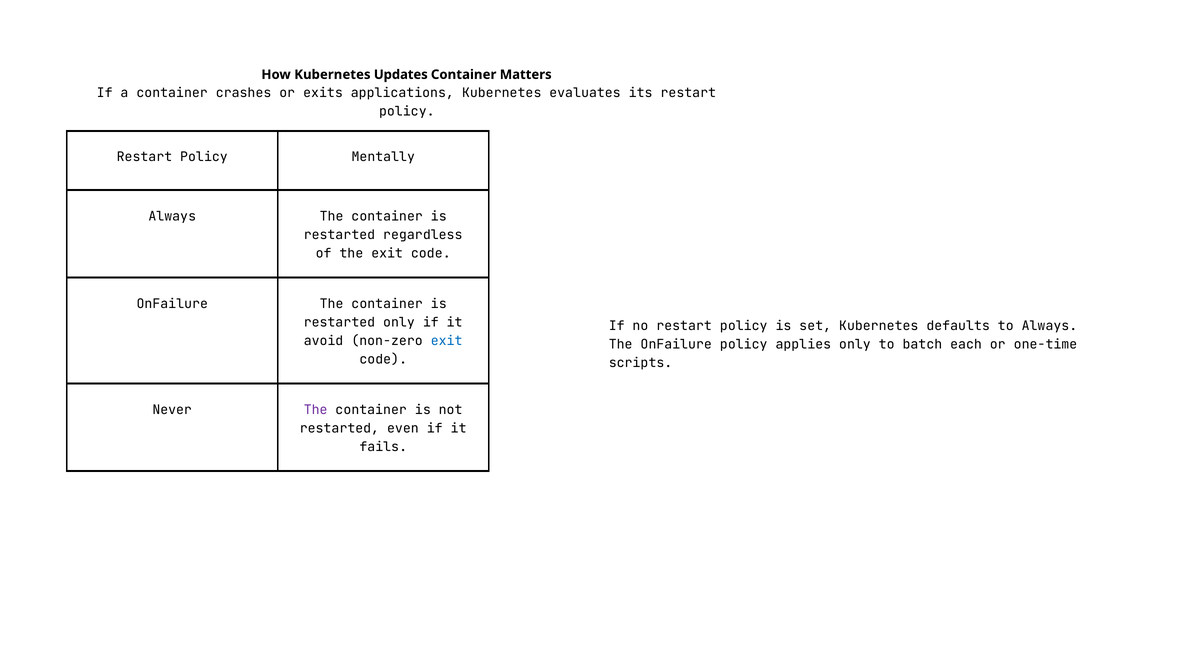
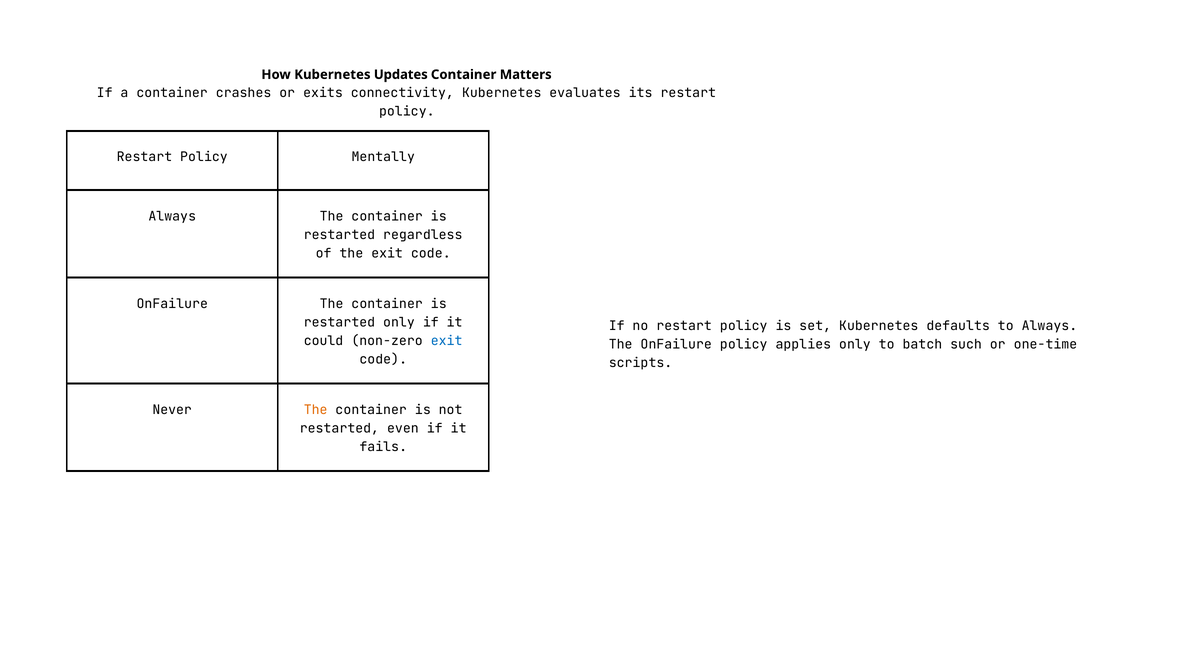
applications: applications -> connectivity
avoid: avoid -> could
each: each -> such
The at (316, 410) colour: purple -> orange
